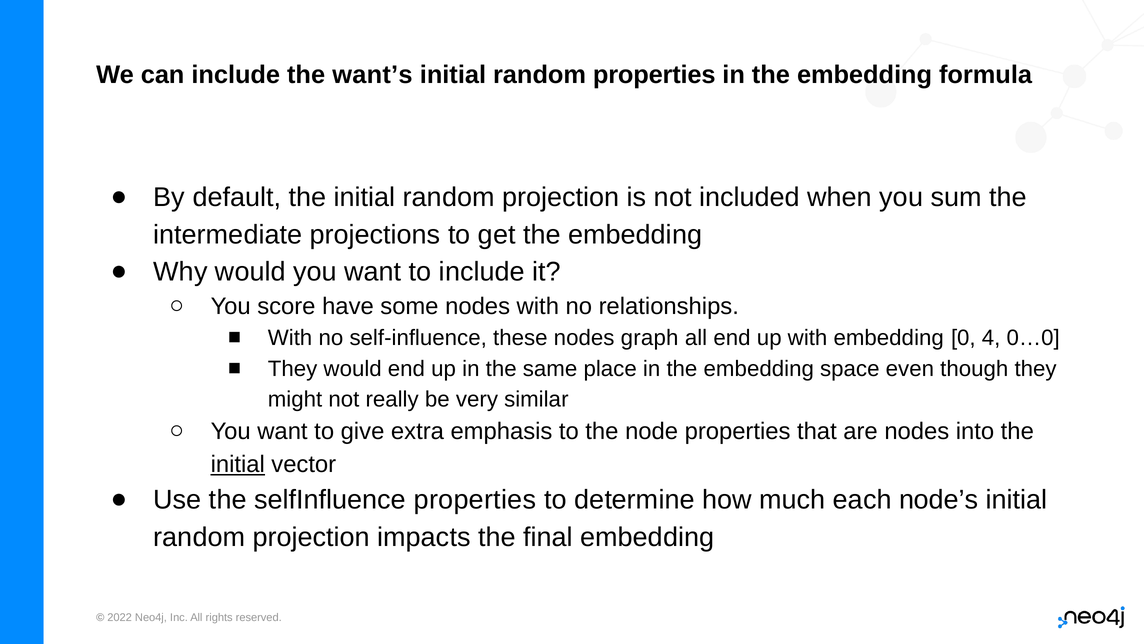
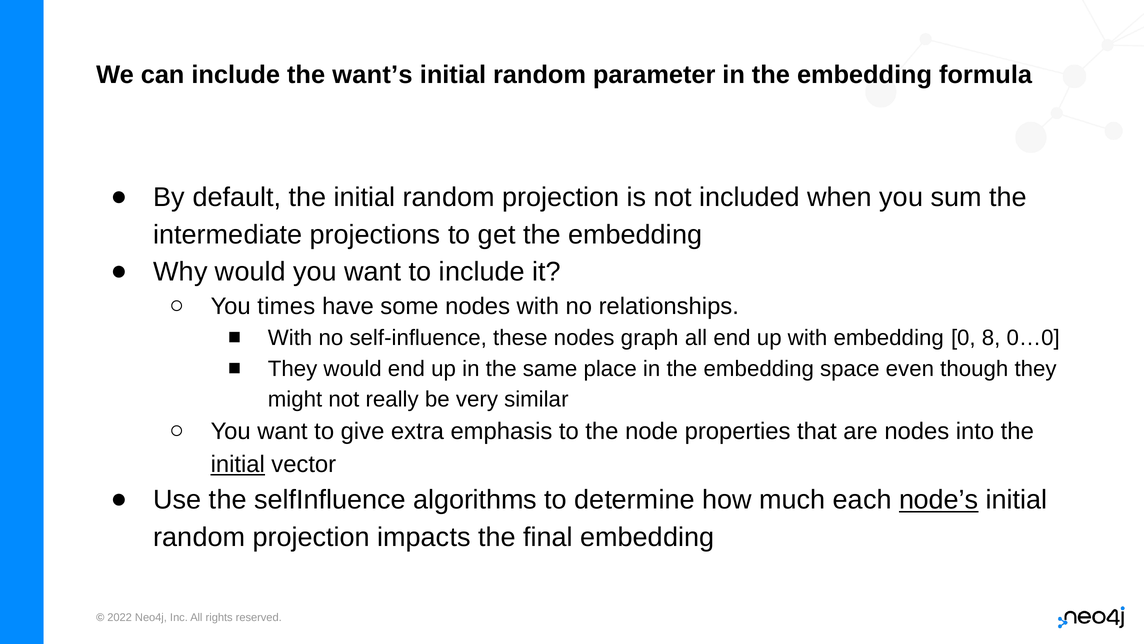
random properties: properties -> parameter
score: score -> times
4: 4 -> 8
selfInfluence properties: properties -> algorithms
node’s underline: none -> present
